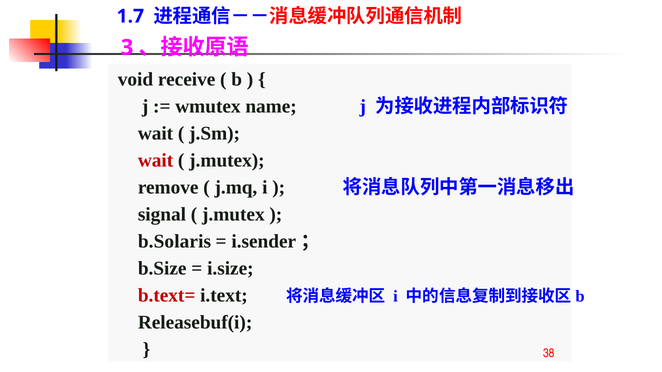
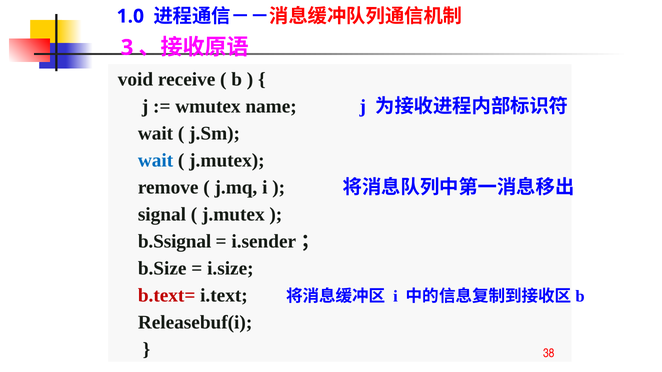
1.7: 1.7 -> 1.0
wait at (156, 160) colour: red -> blue
b.Solaris: b.Solaris -> b.Ssignal
